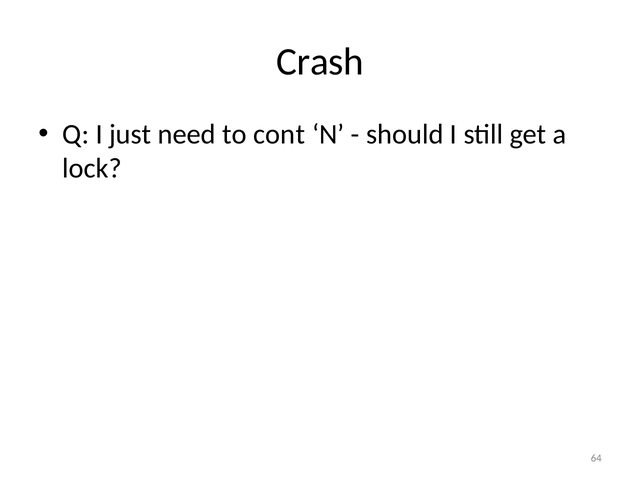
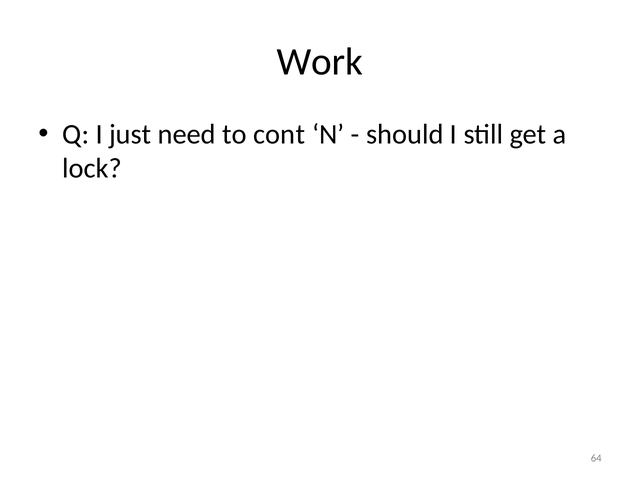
Crash: Crash -> Work
